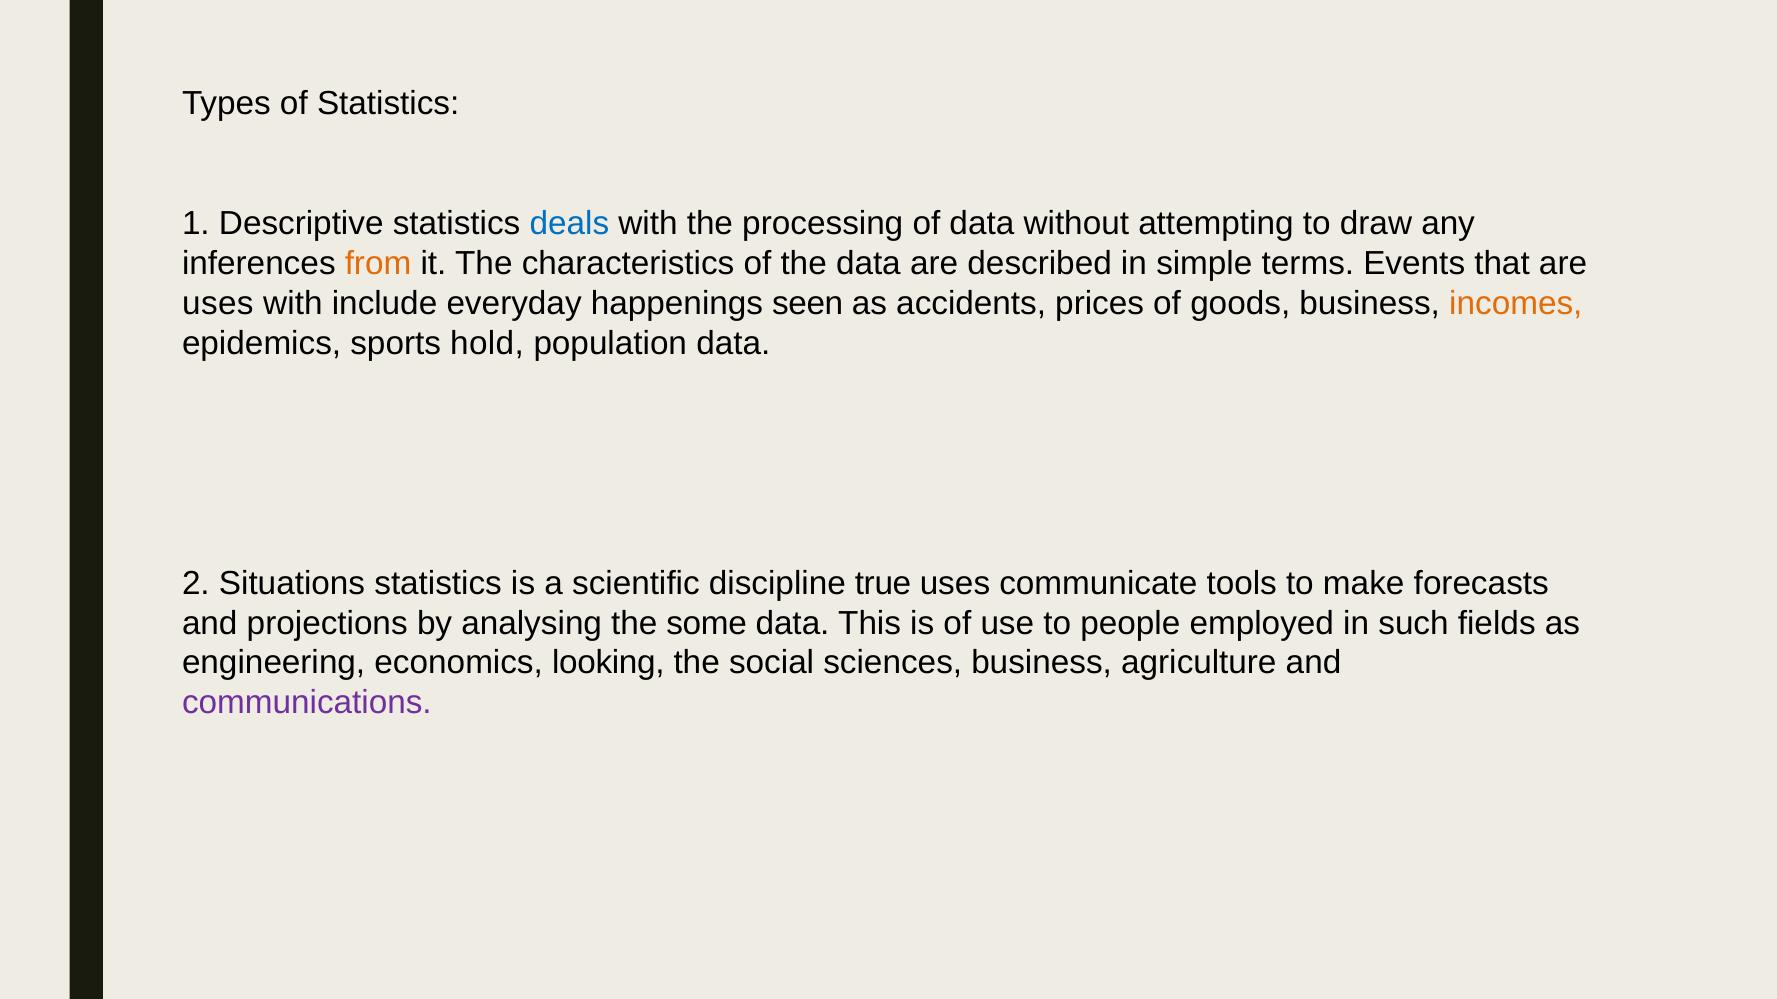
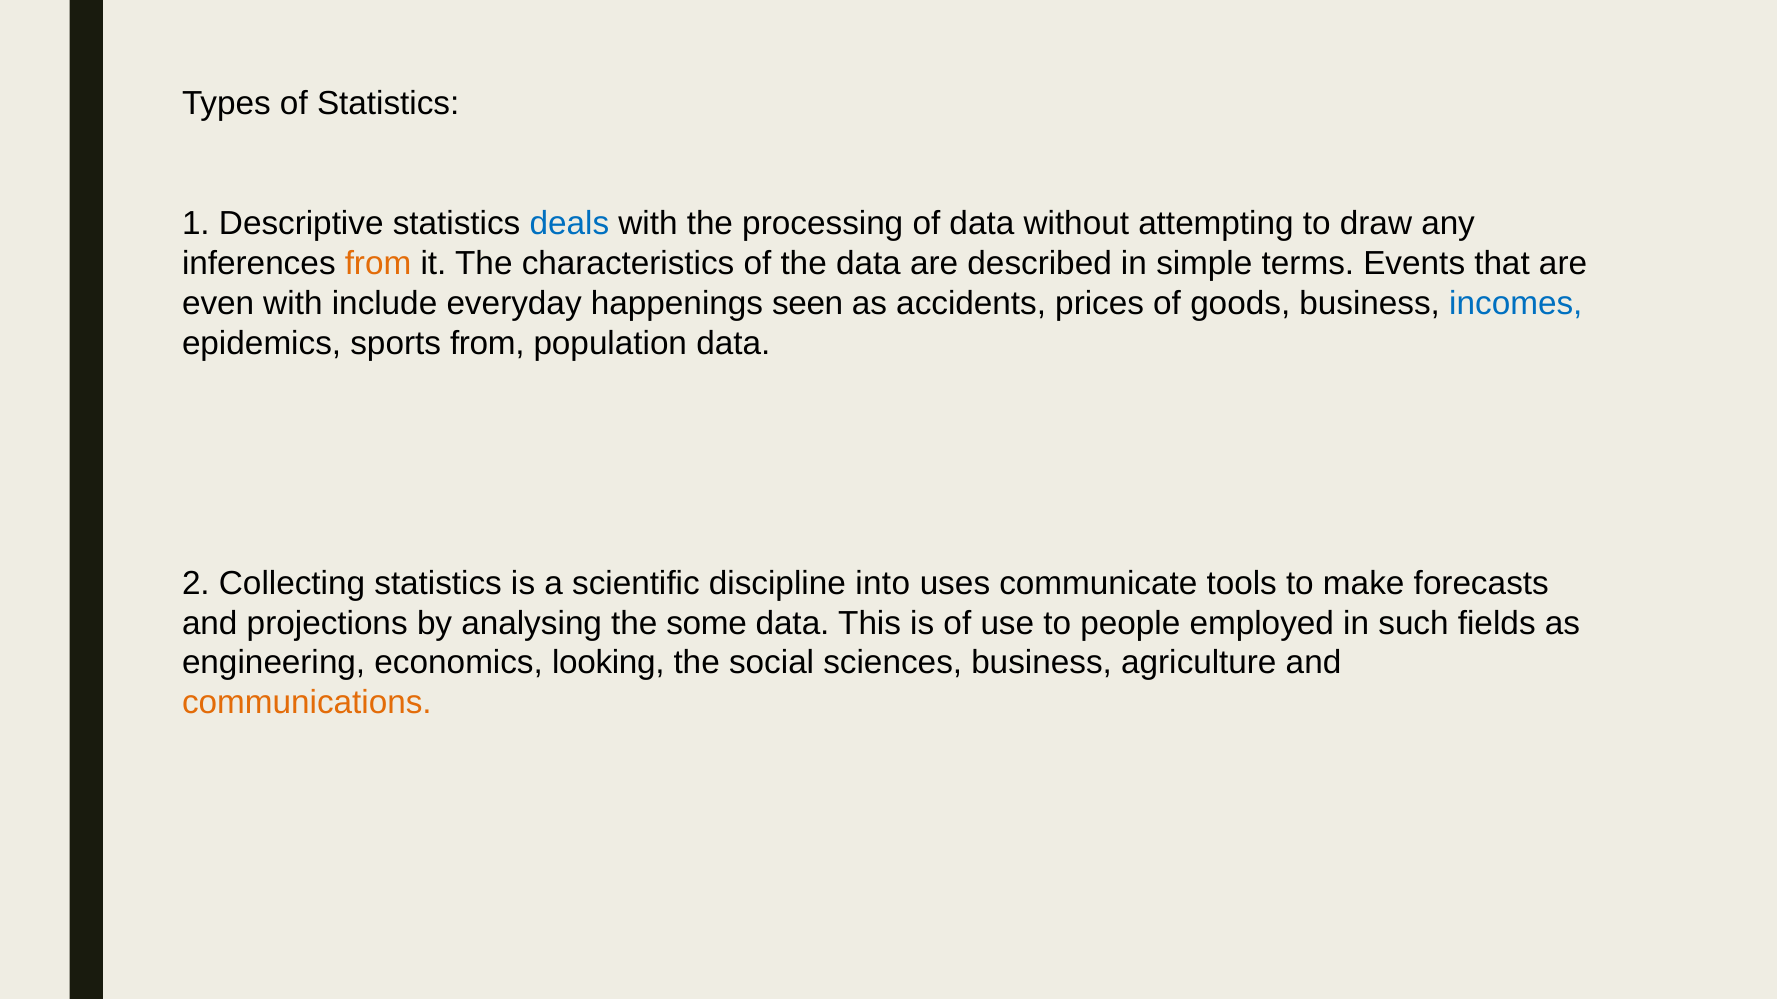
uses at (218, 304): uses -> even
incomes colour: orange -> blue
sports hold: hold -> from
Situations: Situations -> Collecting
true: true -> into
communications colour: purple -> orange
